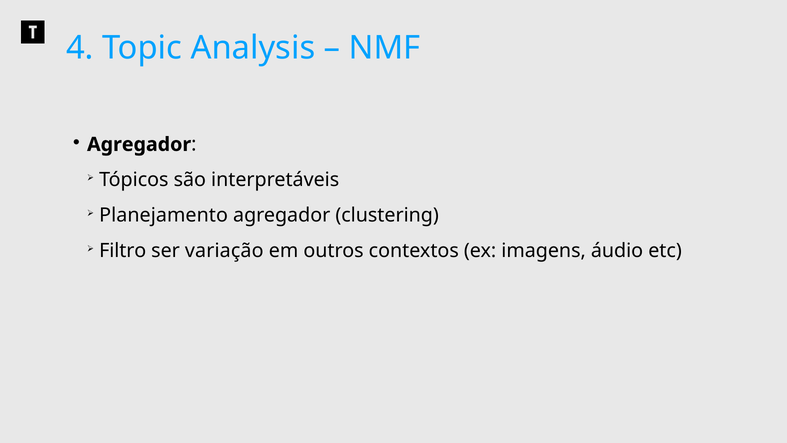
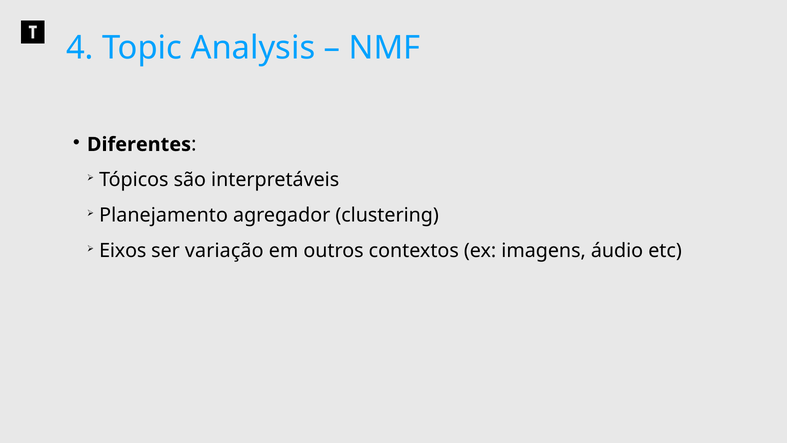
Agregador at (139, 144): Agregador -> Diferentes
Filtro: Filtro -> Eixos
